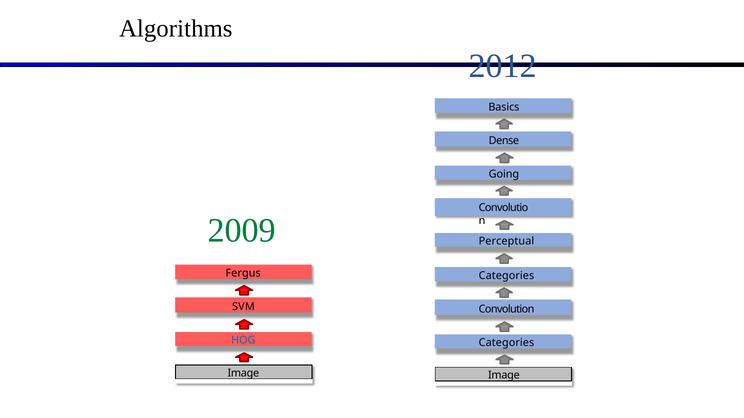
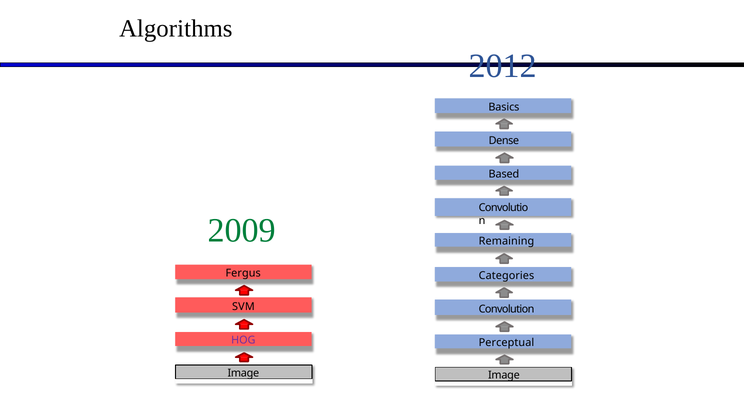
Going: Going -> Based
Perceptual: Perceptual -> Remaining
HOG colour: blue -> purple
Categories at (506, 343): Categories -> Perceptual
